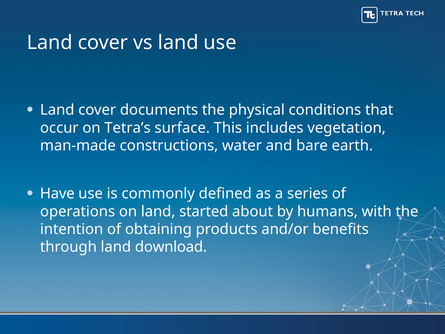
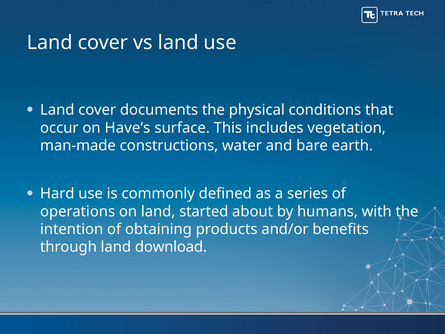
Tetra’s: Tetra’s -> Have’s
Have: Have -> Hard
